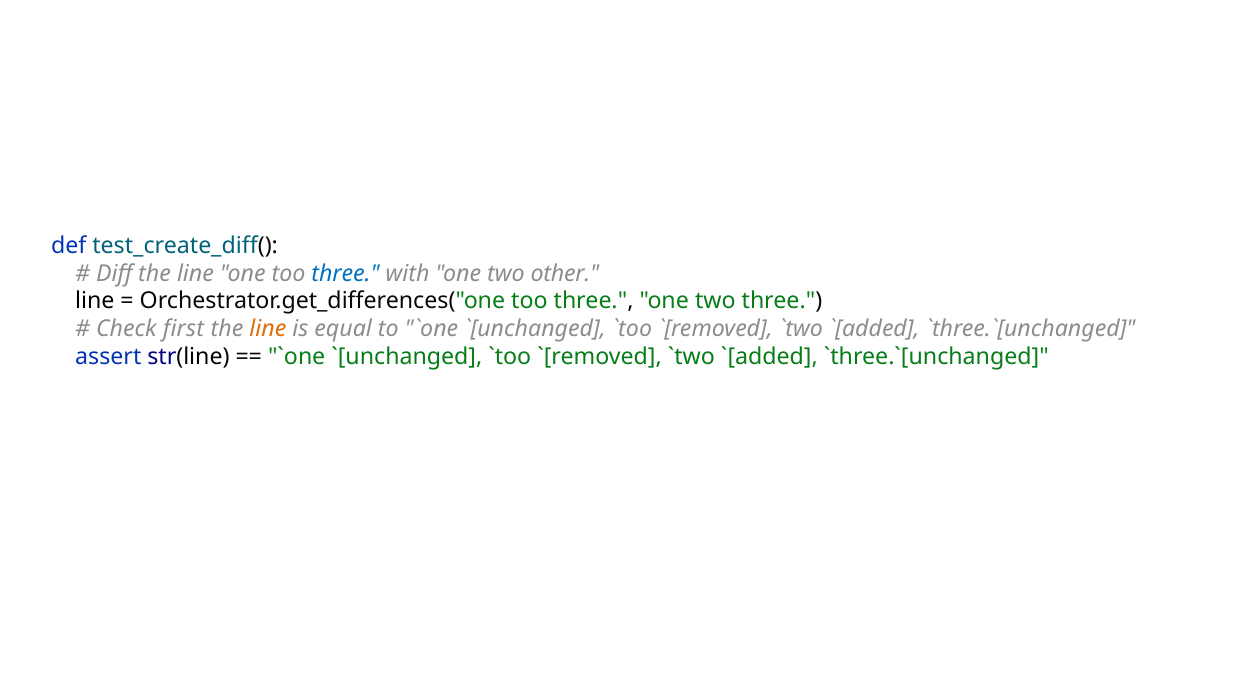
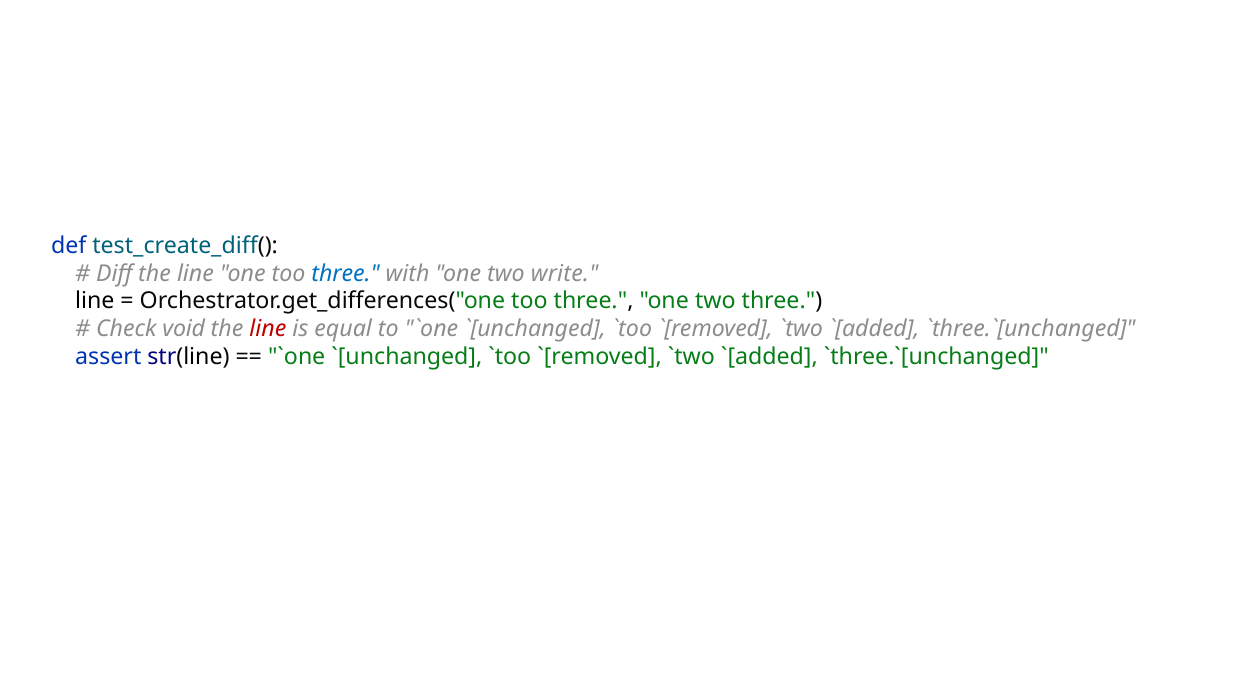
other: other -> write
first: first -> void
line at (268, 329) colour: orange -> red
